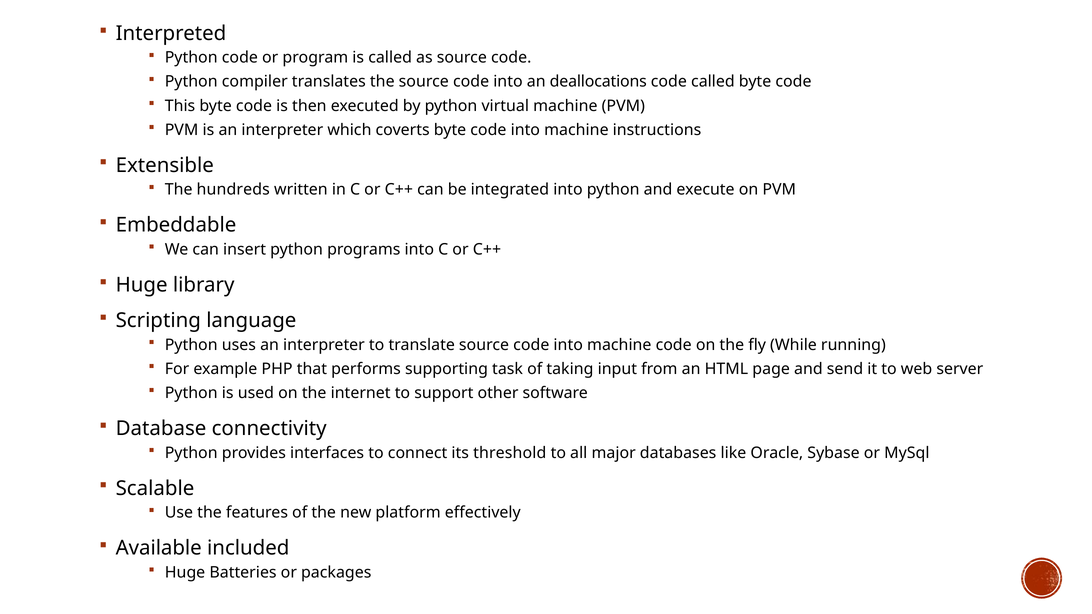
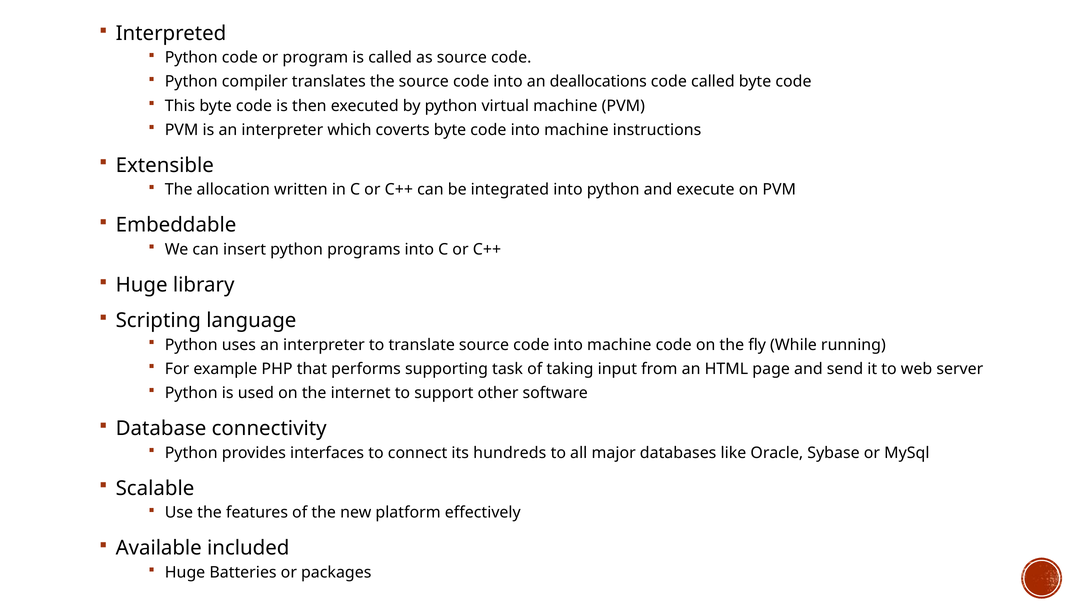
hundreds: hundreds -> allocation
threshold: threshold -> hundreds
